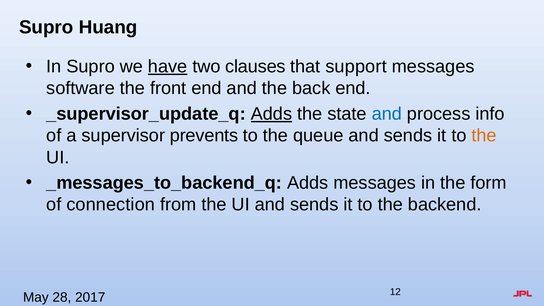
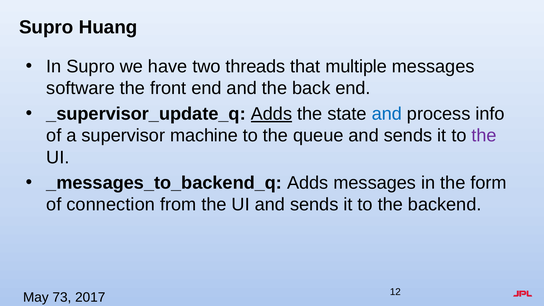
have underline: present -> none
clauses: clauses -> threads
support: support -> multiple
prevents: prevents -> machine
the at (484, 136) colour: orange -> purple
28: 28 -> 73
